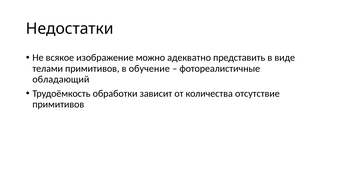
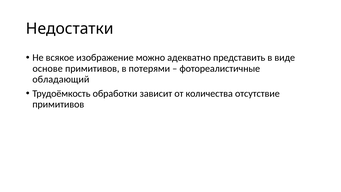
телами: телами -> основе
обучение: обучение -> потерями
